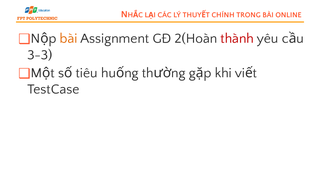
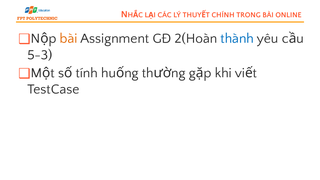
thành colour: red -> blue
3-3: 3-3 -> 5-3
tiêu: tiêu -> tính
